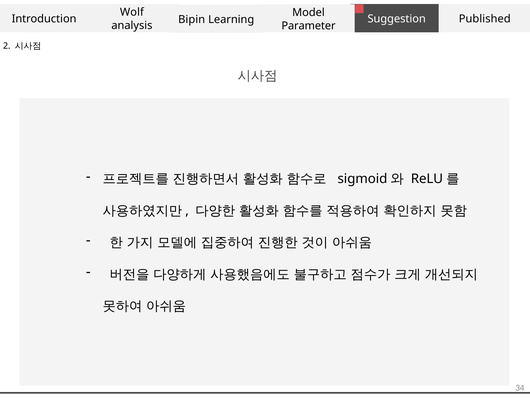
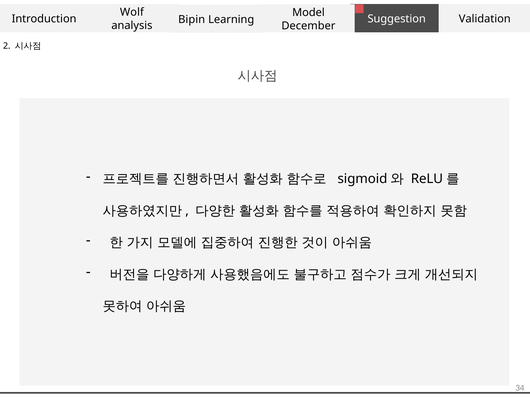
Published: Published -> Validation
Parameter: Parameter -> December
